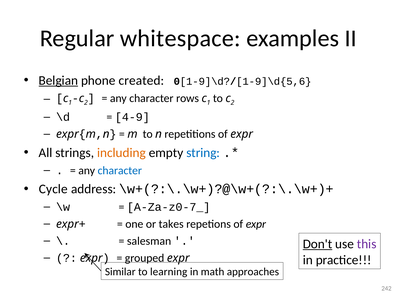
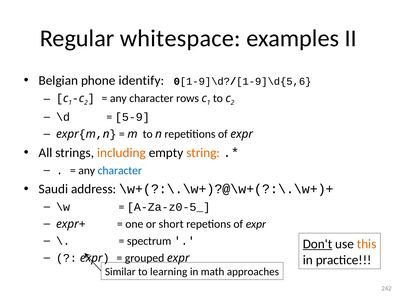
Belgian underline: present -> none
created: created -> identify
4-9: 4-9 -> 5-9
string colour: blue -> orange
Cycle: Cycle -> Saudi
A-Za-z0-7_: A-Za-z0-7_ -> A-Za-z0-5_
takes: takes -> short
salesman: salesman -> spectrum
this colour: purple -> orange
